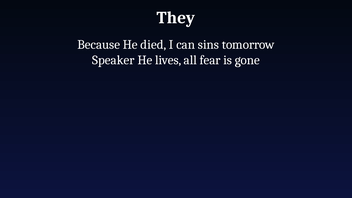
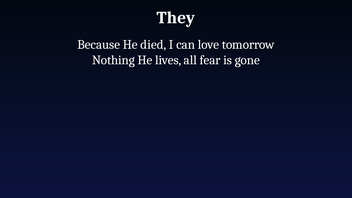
sins: sins -> love
Speaker: Speaker -> Nothing
